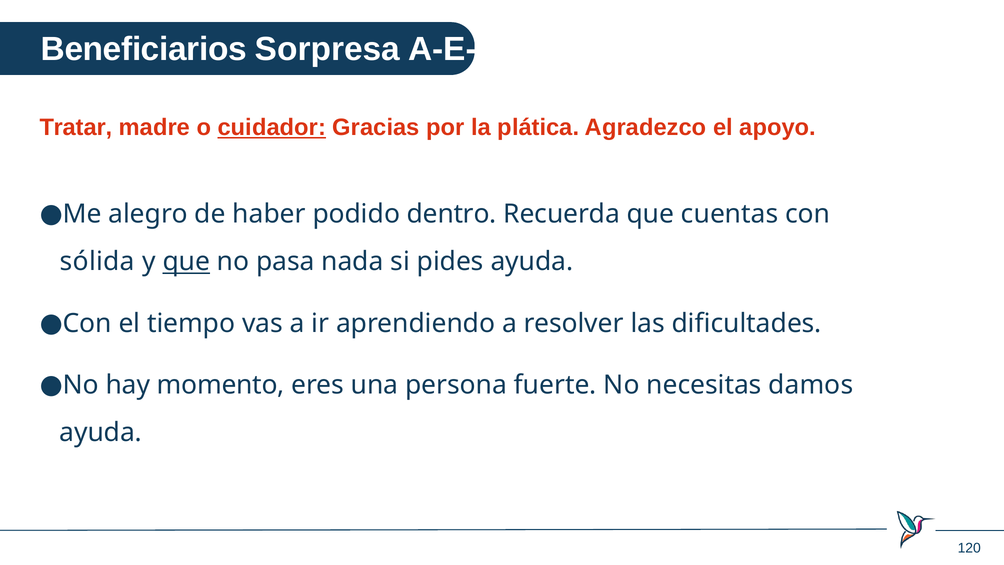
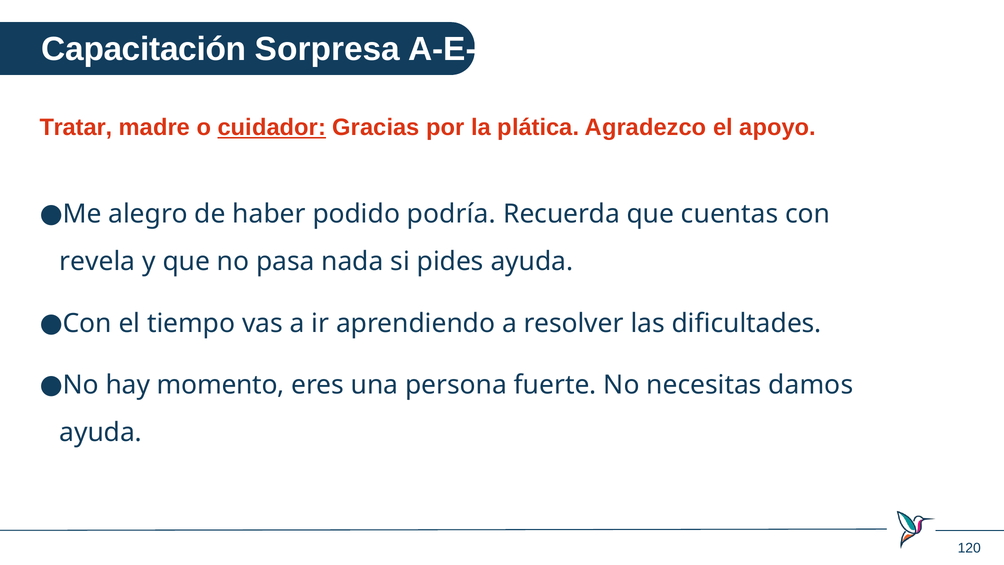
Beneficiarios: Beneficiarios -> Capacitación
dentro: dentro -> podría
sólida: sólida -> revela
que at (186, 262) underline: present -> none
